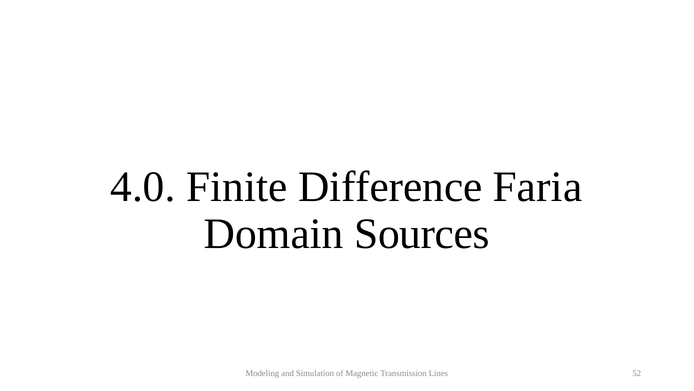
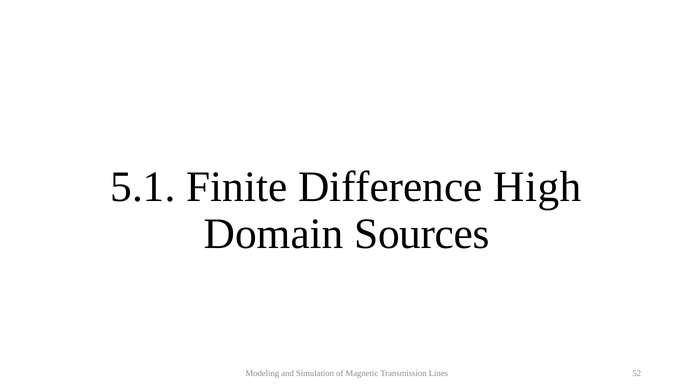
4.0: 4.0 -> 5.1
Faria: Faria -> High
